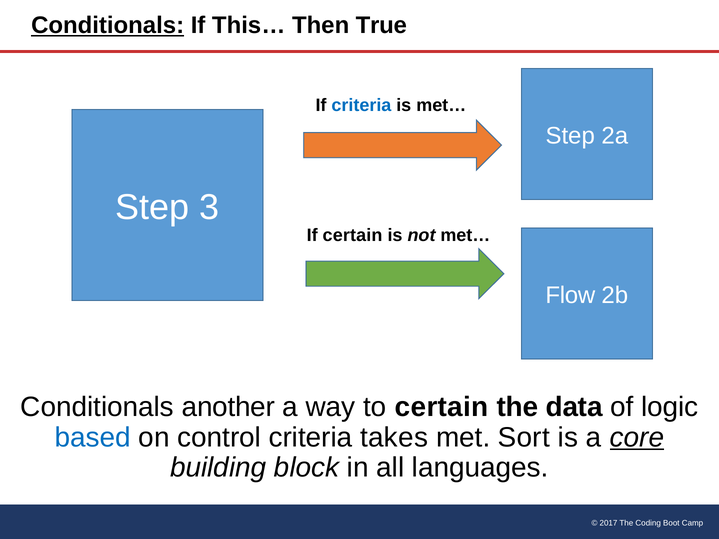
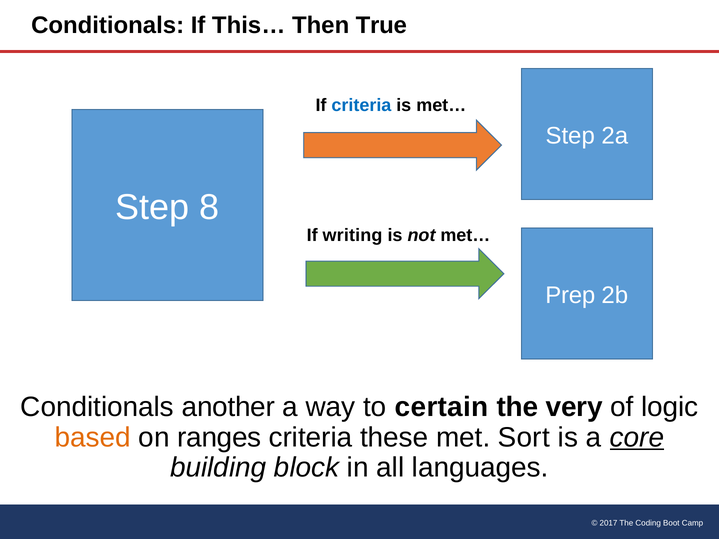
Conditionals at (108, 26) underline: present -> none
3: 3 -> 8
If certain: certain -> writing
Flow: Flow -> Prep
data: data -> very
based colour: blue -> orange
control: control -> ranges
takes: takes -> these
